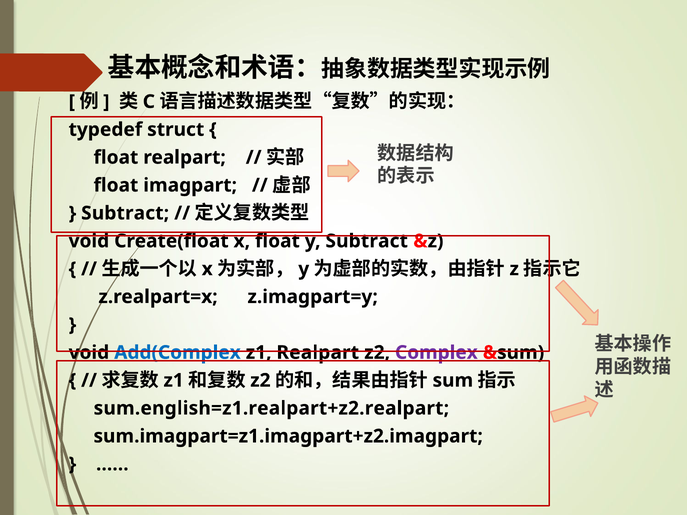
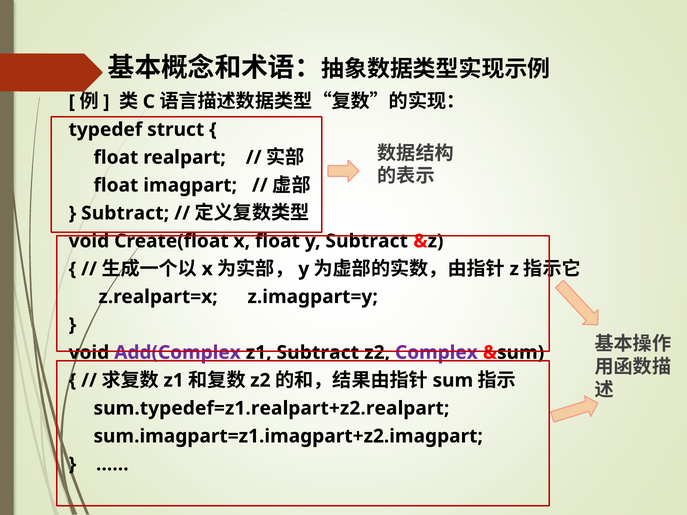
Add(Complex colour: blue -> purple
z1 Realpart: Realpart -> Subtract
sum.english=z1.realpart+z2.realpart: sum.english=z1.realpart+z2.realpart -> sum.typedef=z1.realpart+z2.realpart
